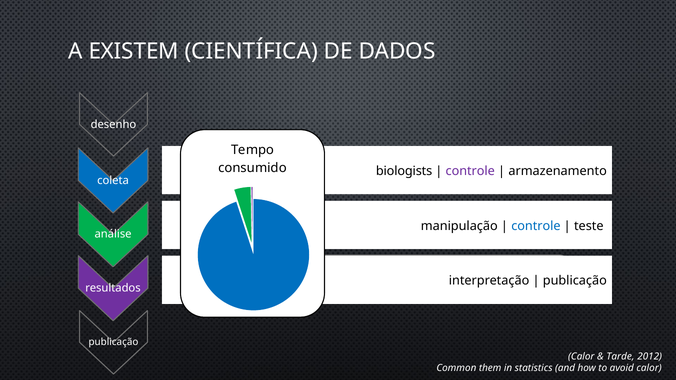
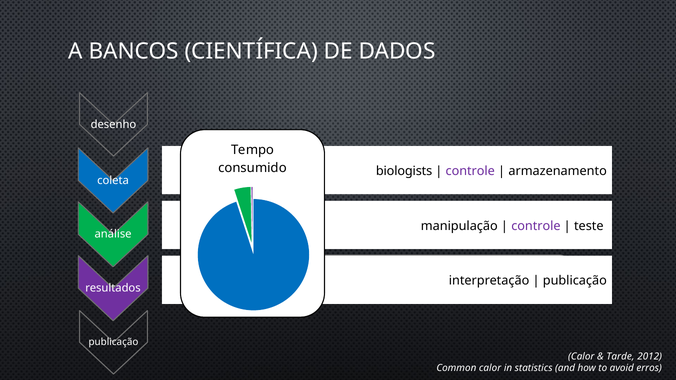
EXISTEM: EXISTEM -> BANCOS
controle at (536, 226) colour: blue -> purple
Common them: them -> calor
avoid calor: calor -> erros
